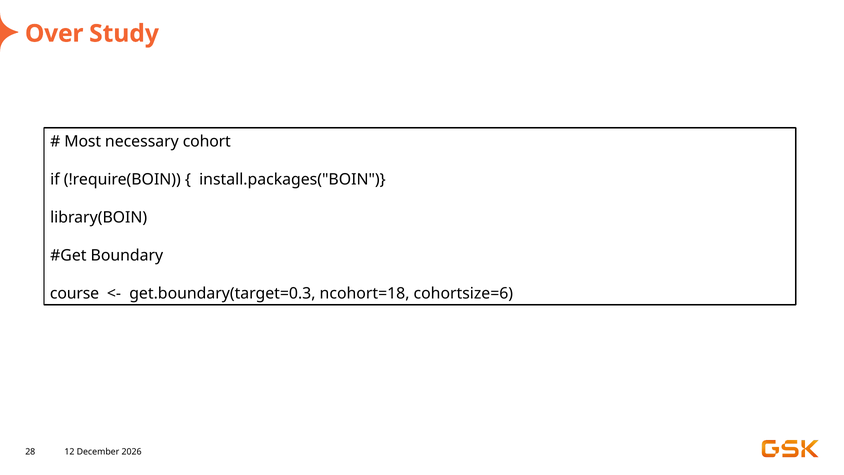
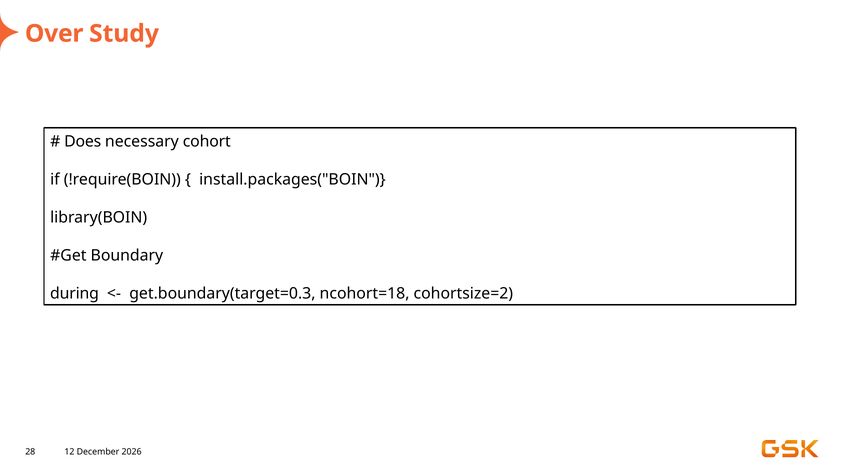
Most: Most -> Does
course: course -> during
cohortsize=6: cohortsize=6 -> cohortsize=2
